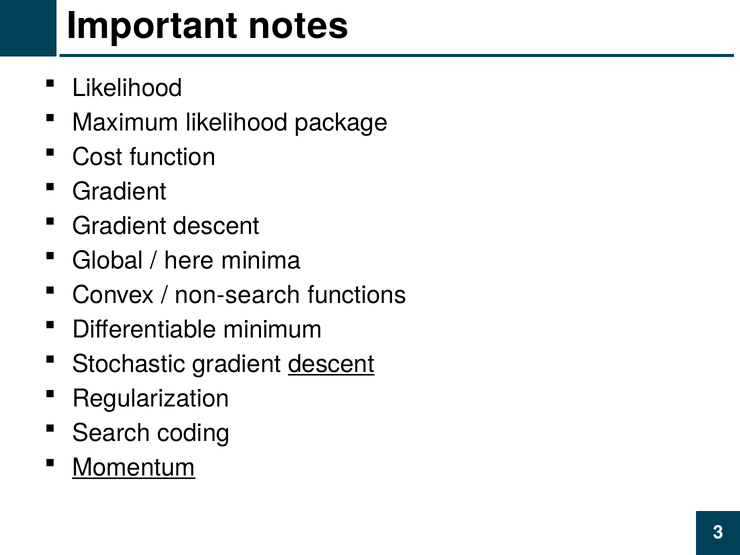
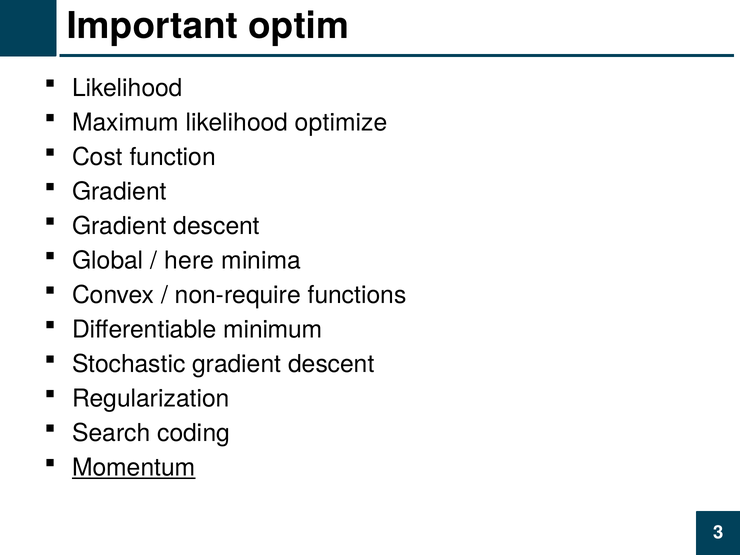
notes: notes -> optim
package: package -> optimize
non-search: non-search -> non-require
descent at (331, 364) underline: present -> none
